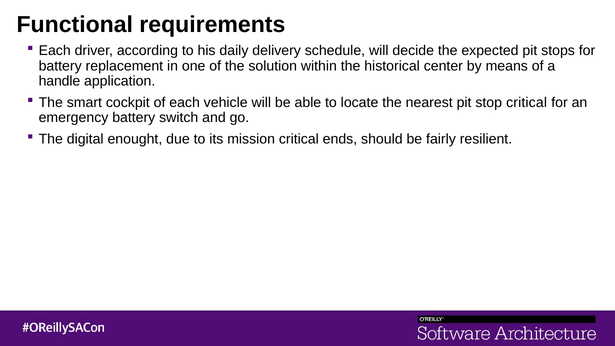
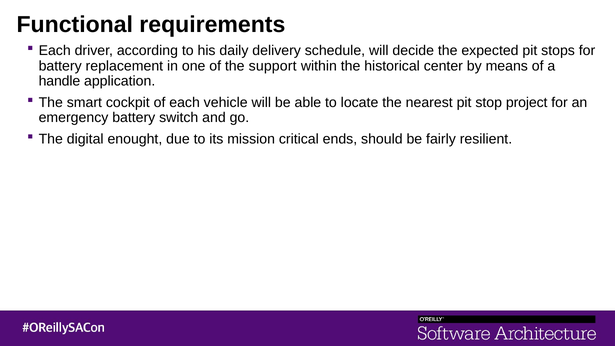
solution: solution -> support
stop critical: critical -> project
